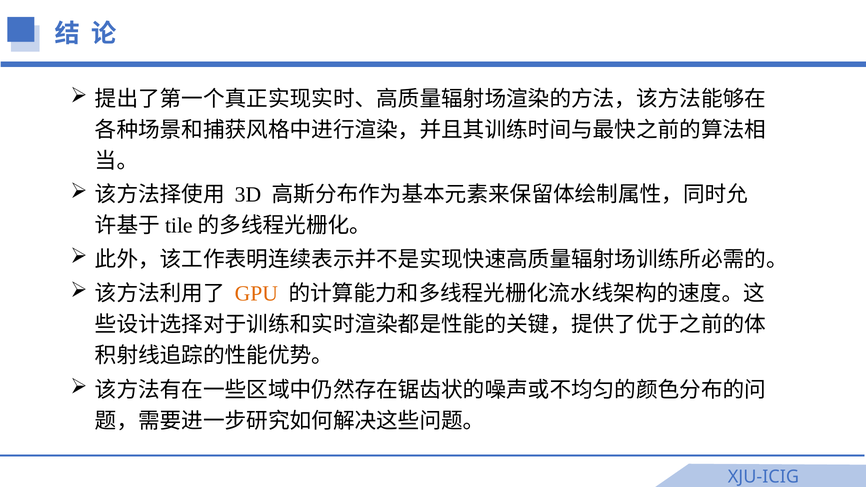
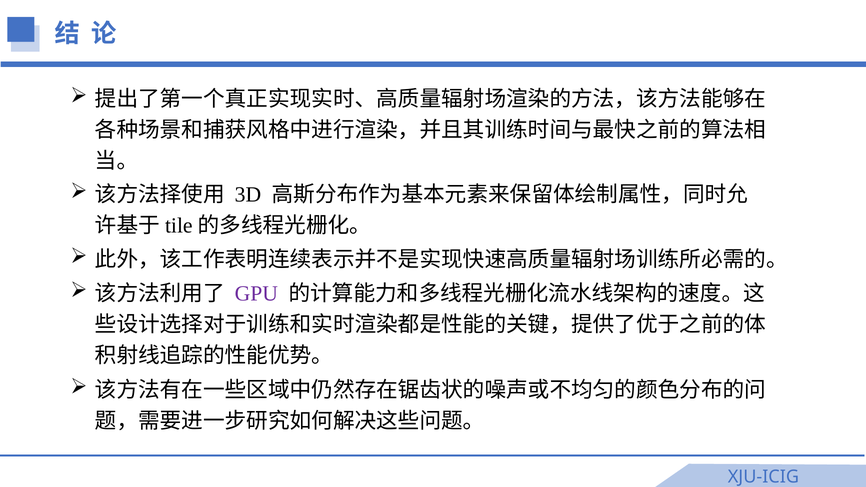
GPU colour: orange -> purple
